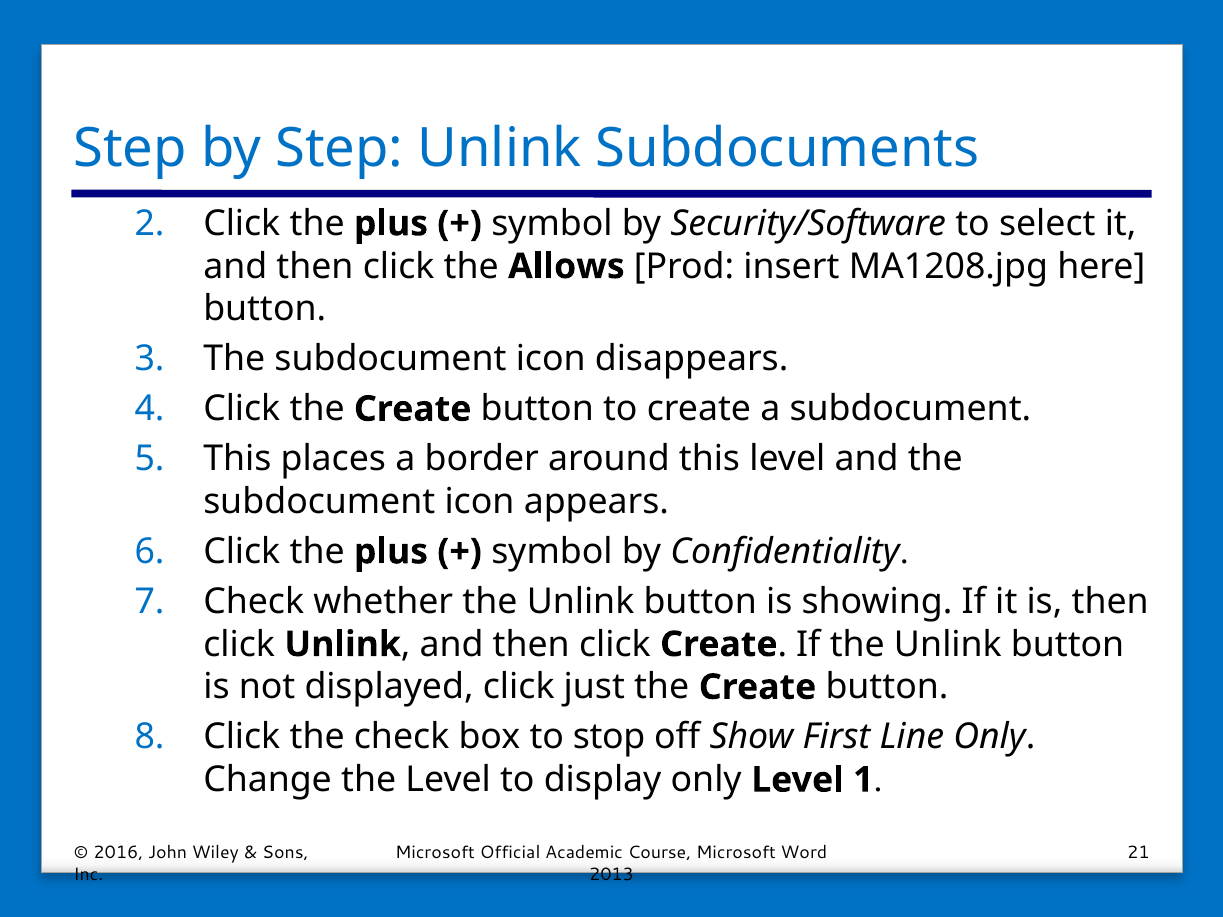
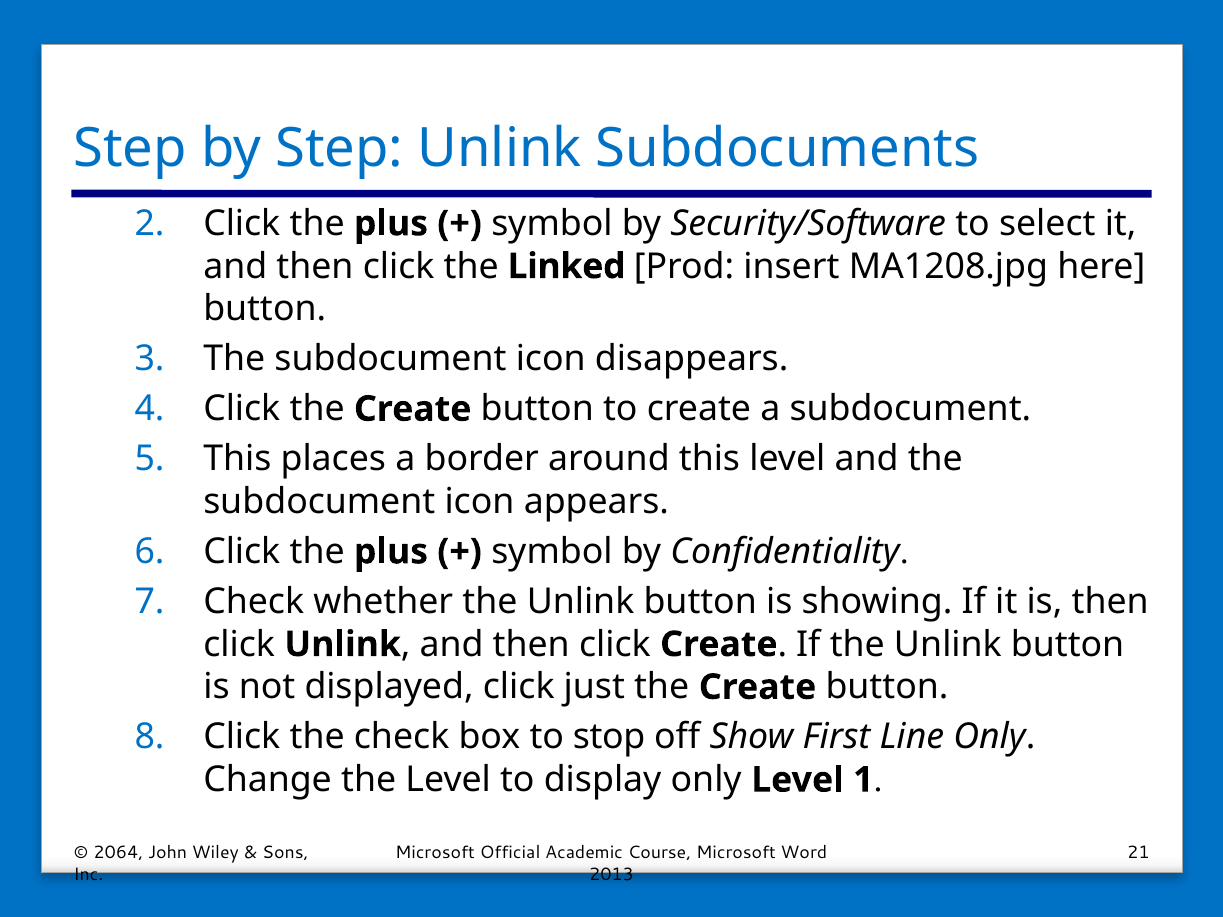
Allows: Allows -> Linked
2016: 2016 -> 2064
